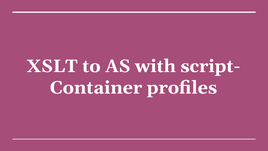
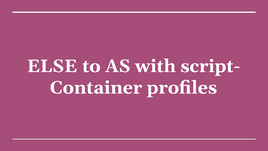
XSLT: XSLT -> ELSE
